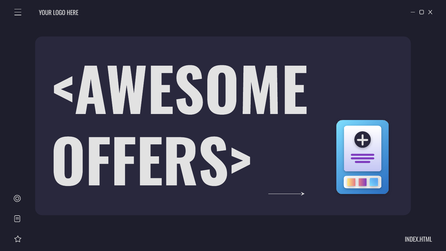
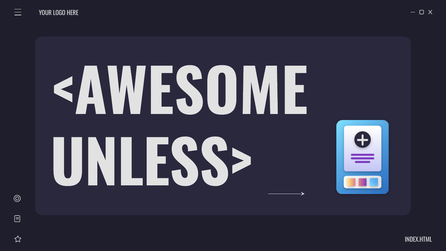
OFFERS>: OFFERS> -> UNLESS>
